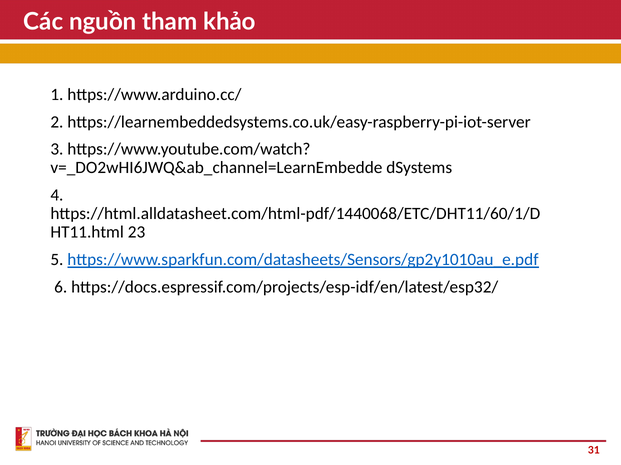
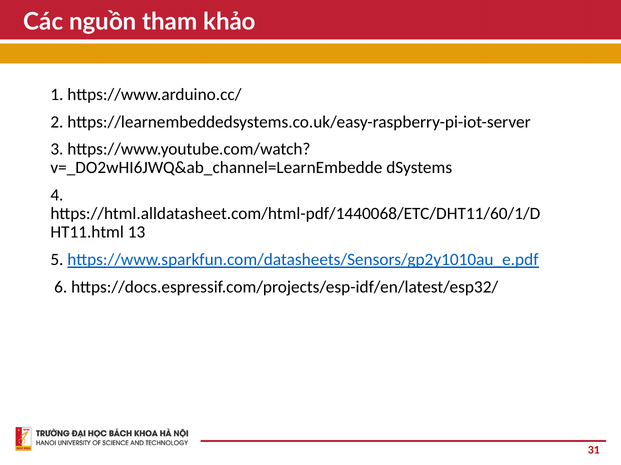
23: 23 -> 13
